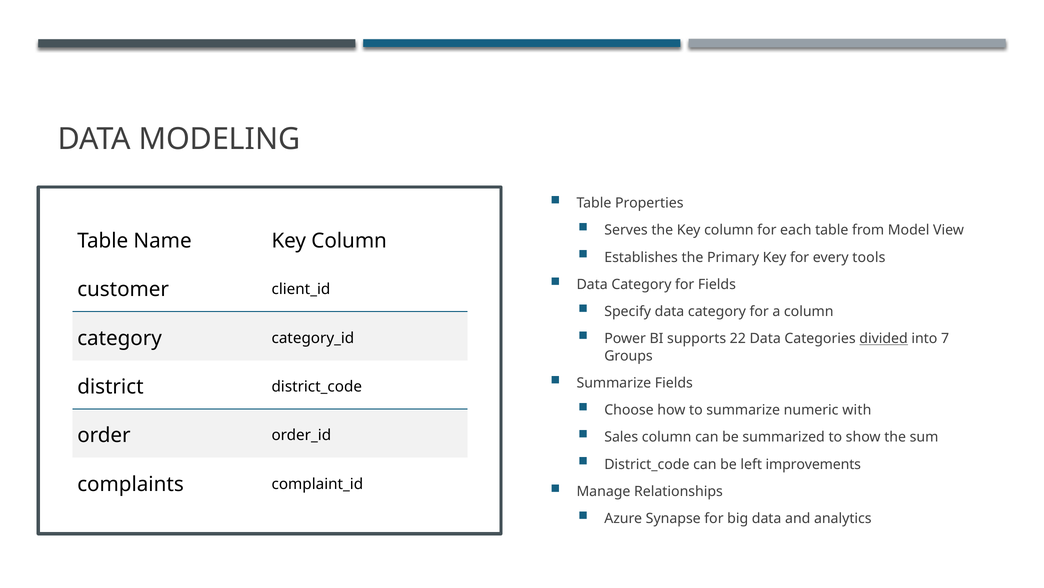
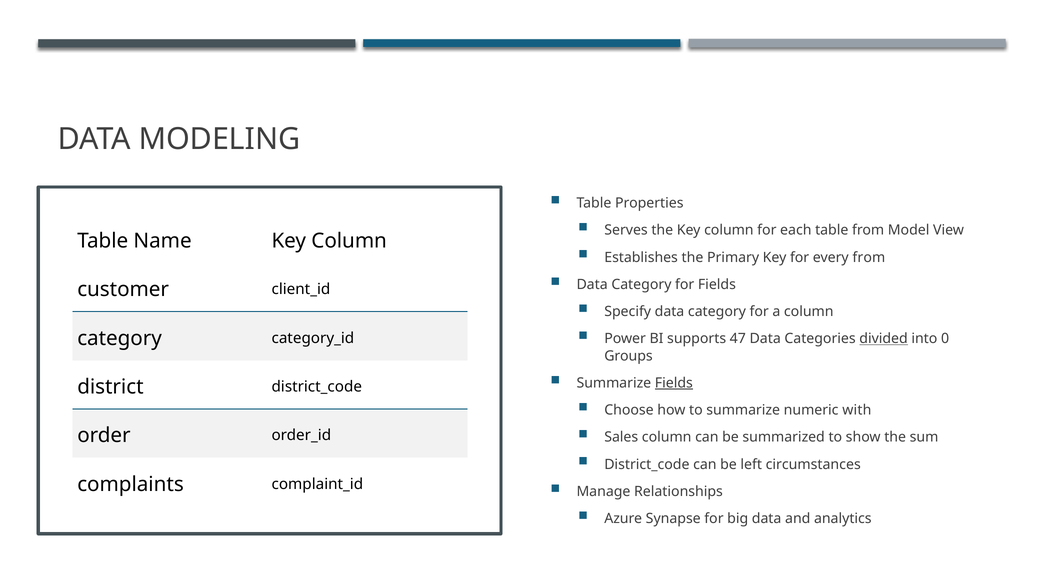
every tools: tools -> from
22: 22 -> 47
7: 7 -> 0
Fields at (674, 383) underline: none -> present
improvements: improvements -> circumstances
